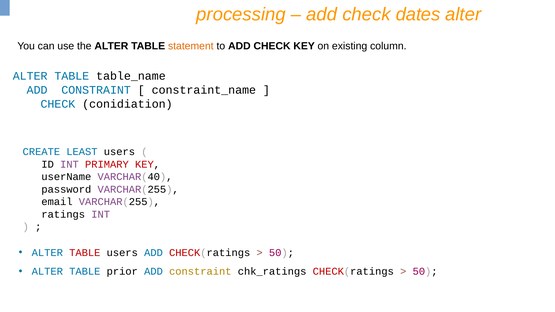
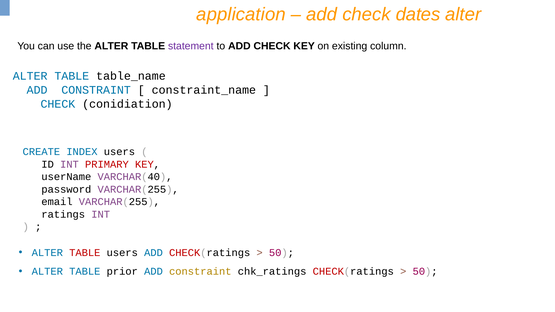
processing: processing -> application
statement colour: orange -> purple
LEAST: LEAST -> INDEX
